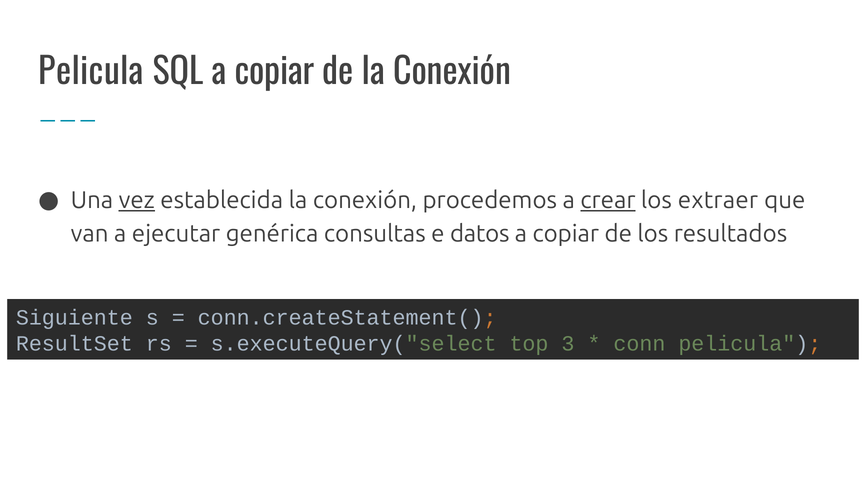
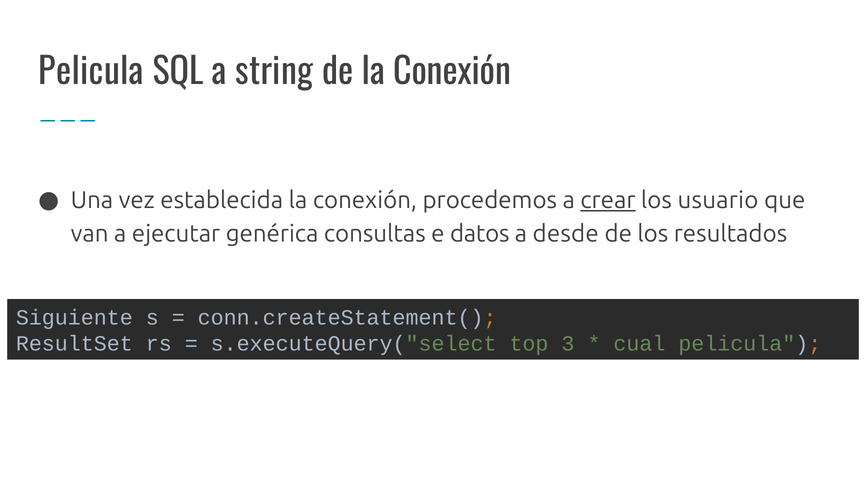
SQL a copiar: copiar -> string
vez underline: present -> none
extraer: extraer -> usuario
copiar at (566, 234): copiar -> desde
conn: conn -> cual
